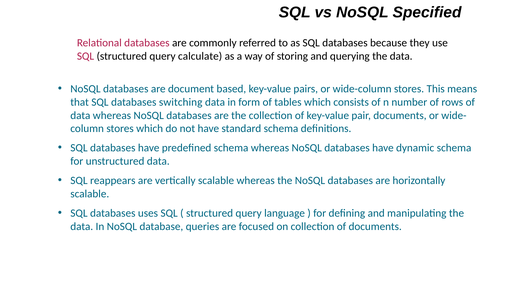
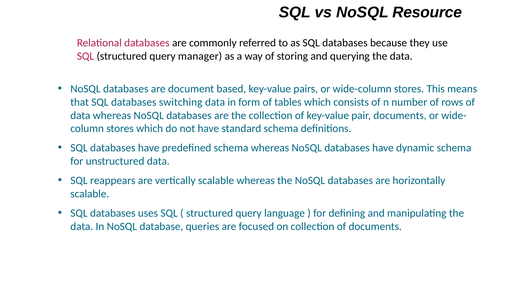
Specified: Specified -> Resource
calculate: calculate -> manager
